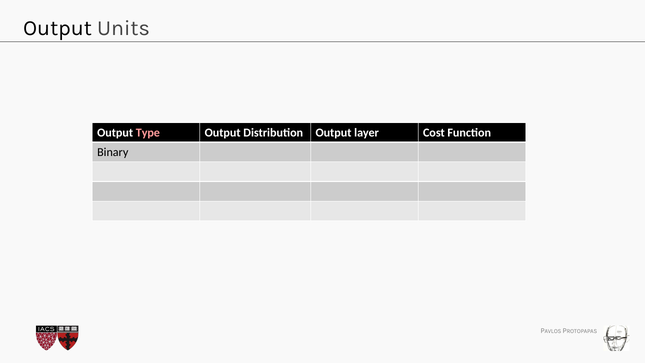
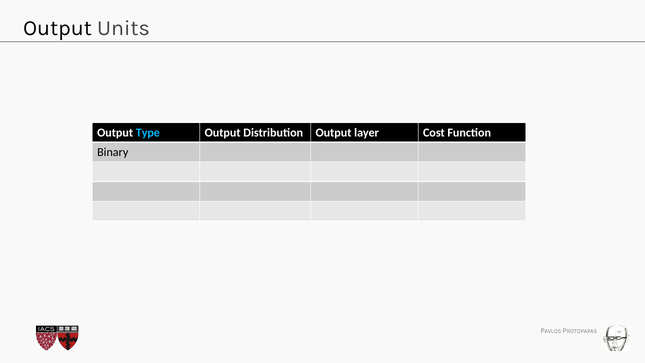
Type colour: pink -> light blue
